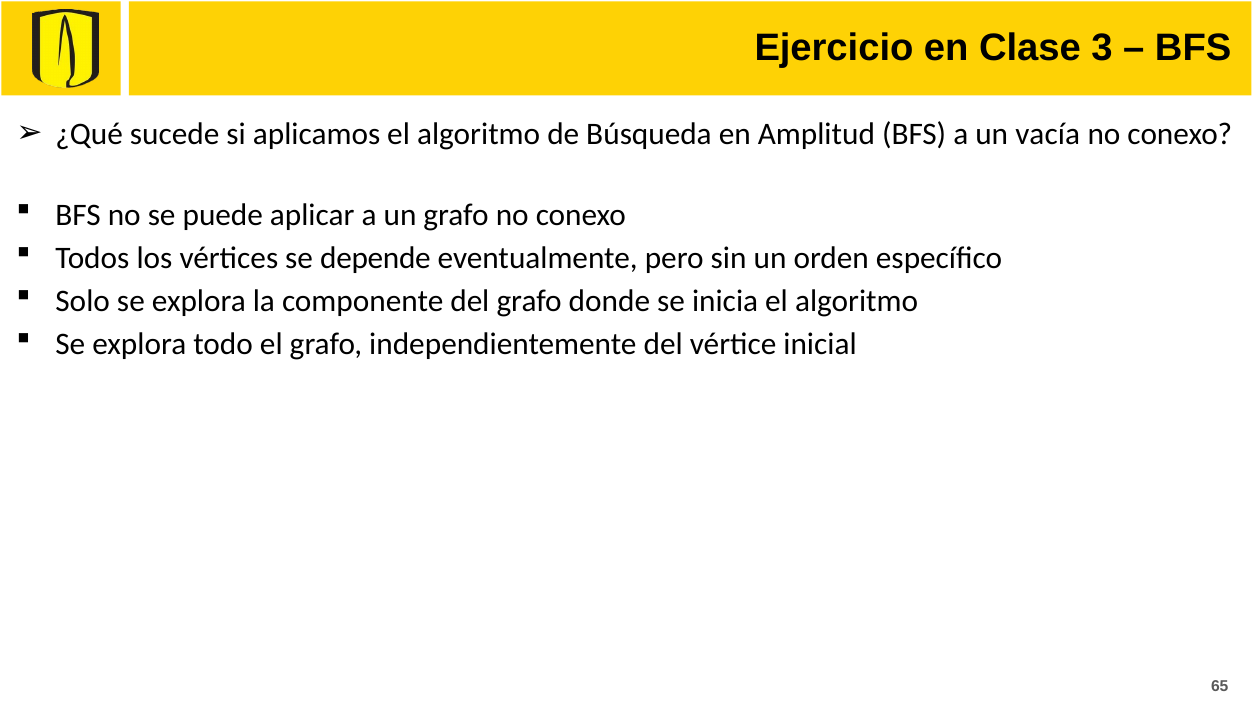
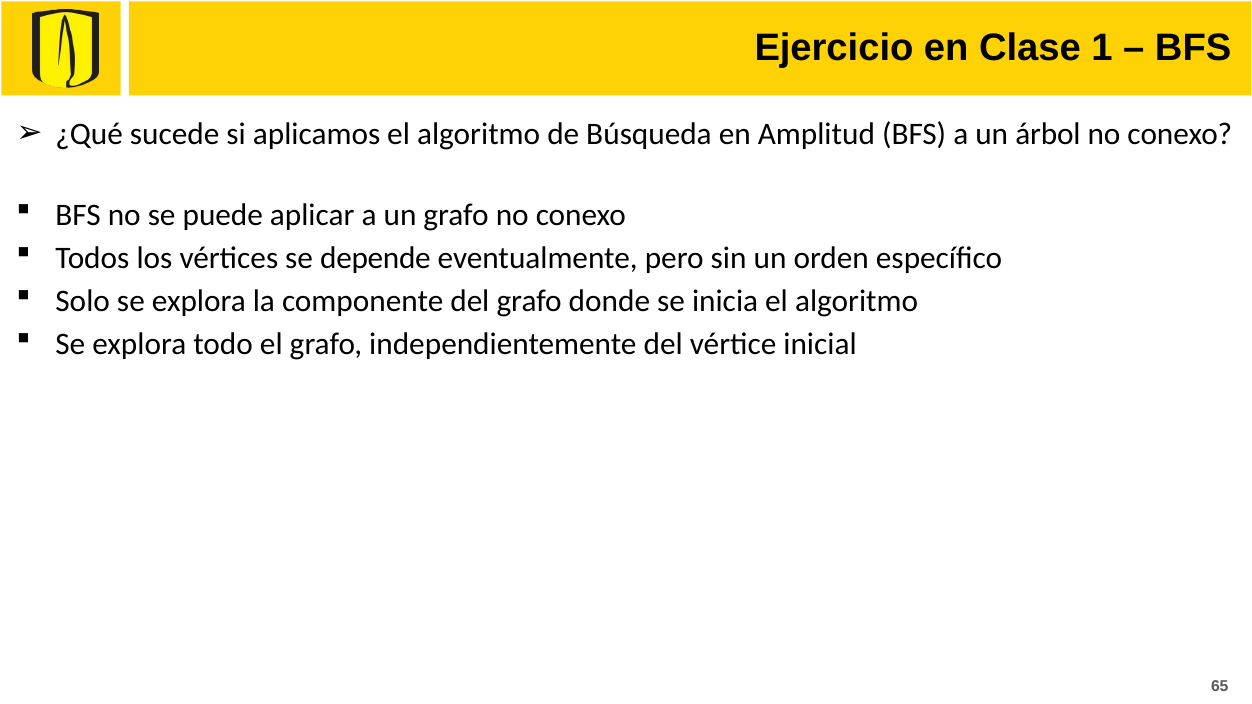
3: 3 -> 1
vacía: vacía -> árbol
